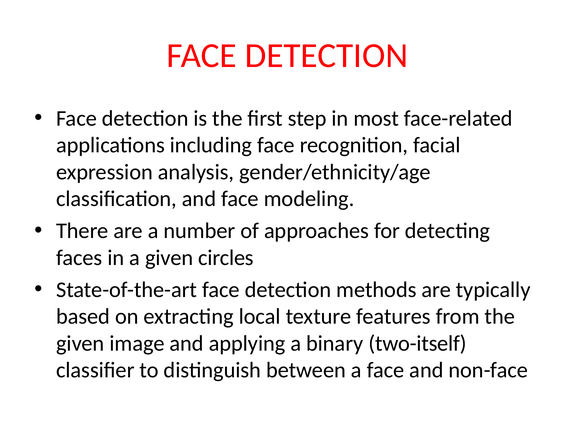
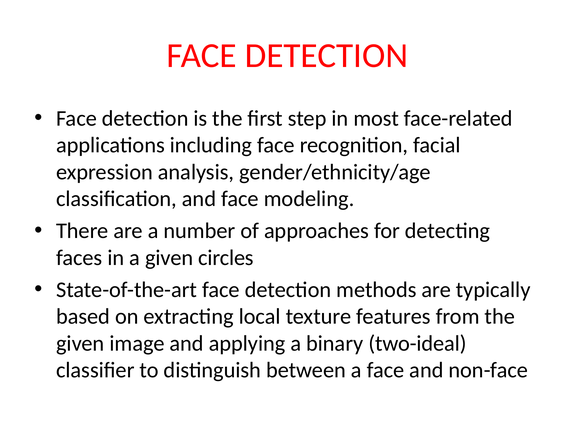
two-itself: two-itself -> two-ideal
